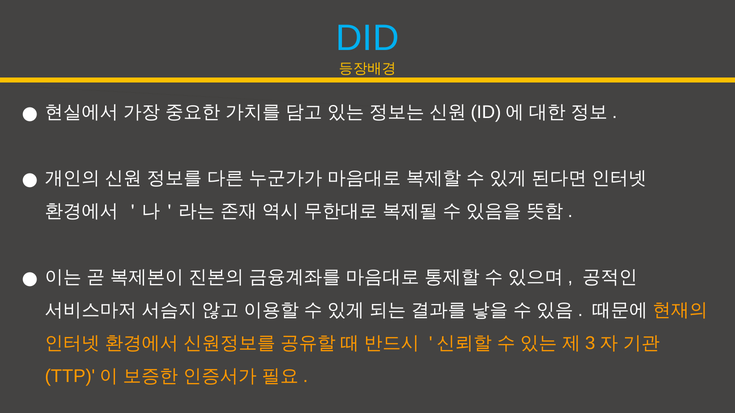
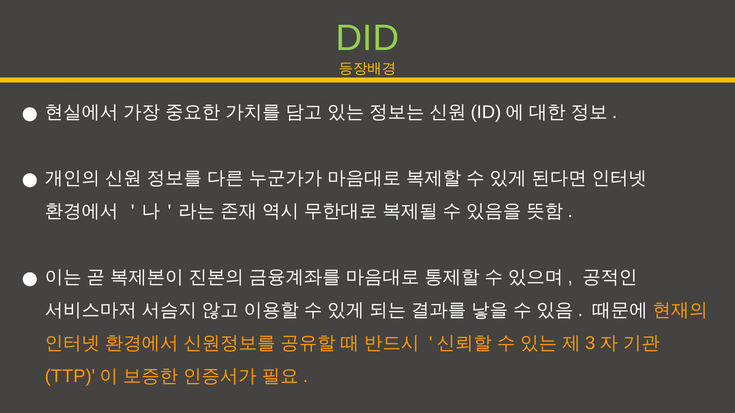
DID colour: light blue -> light green
